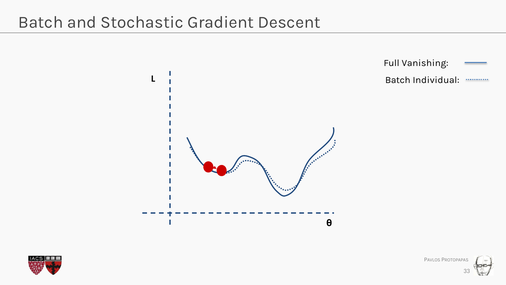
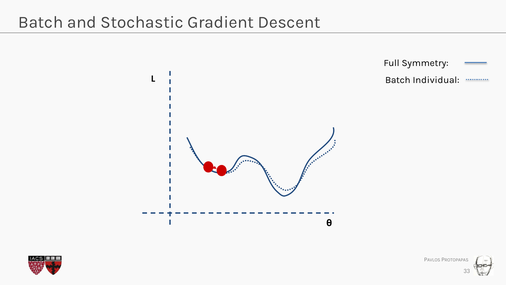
Vanishing: Vanishing -> Symmetry
